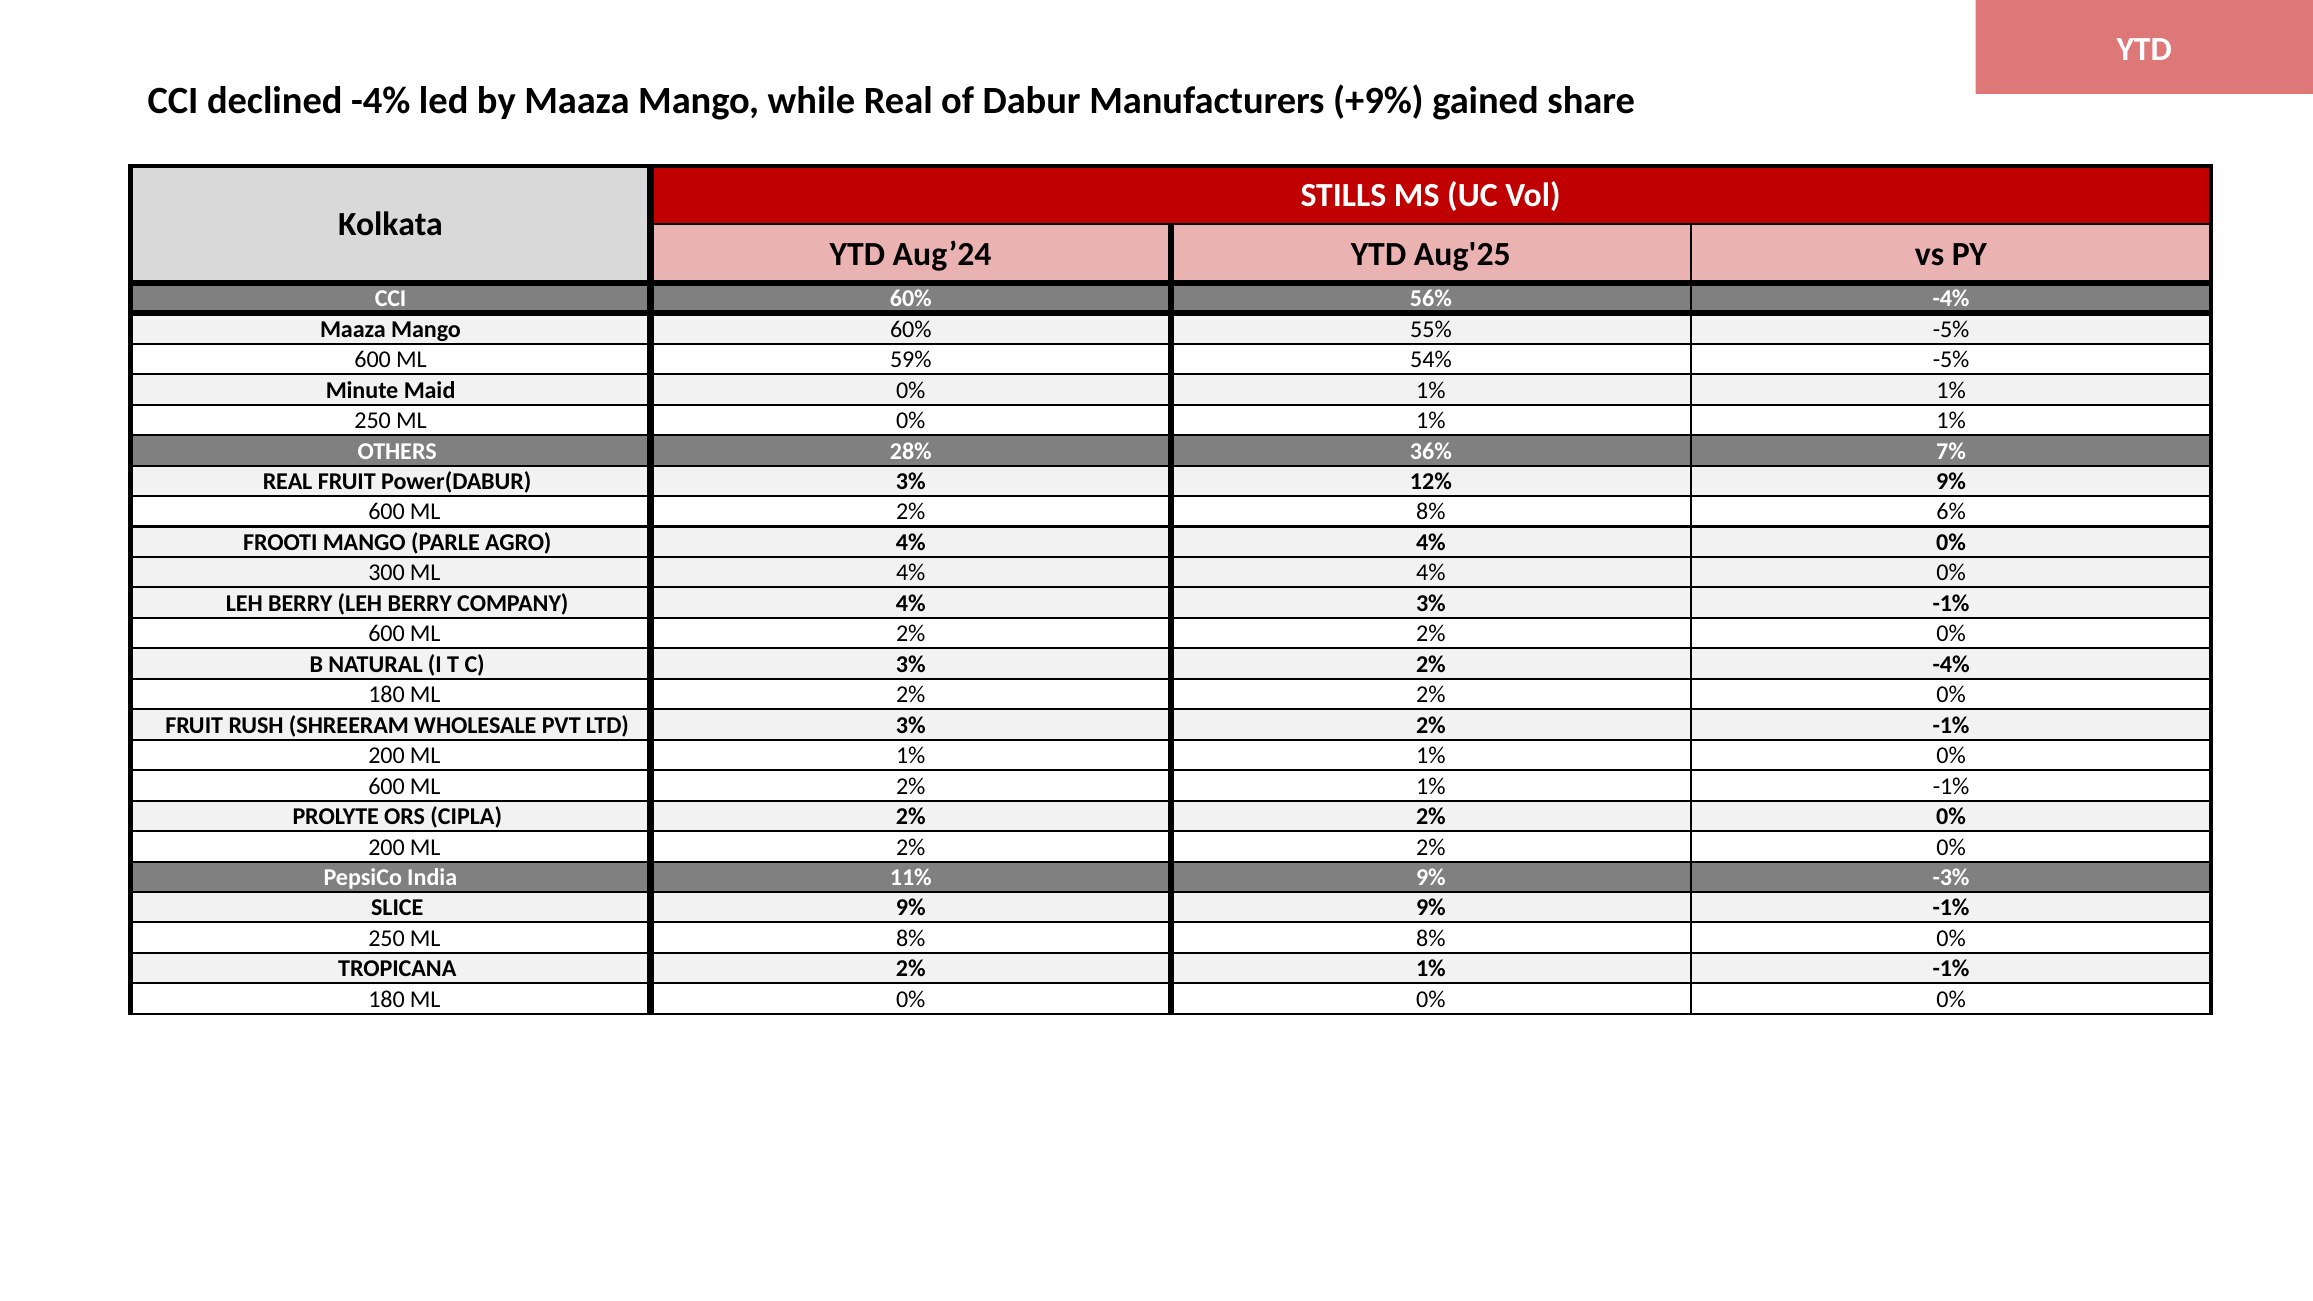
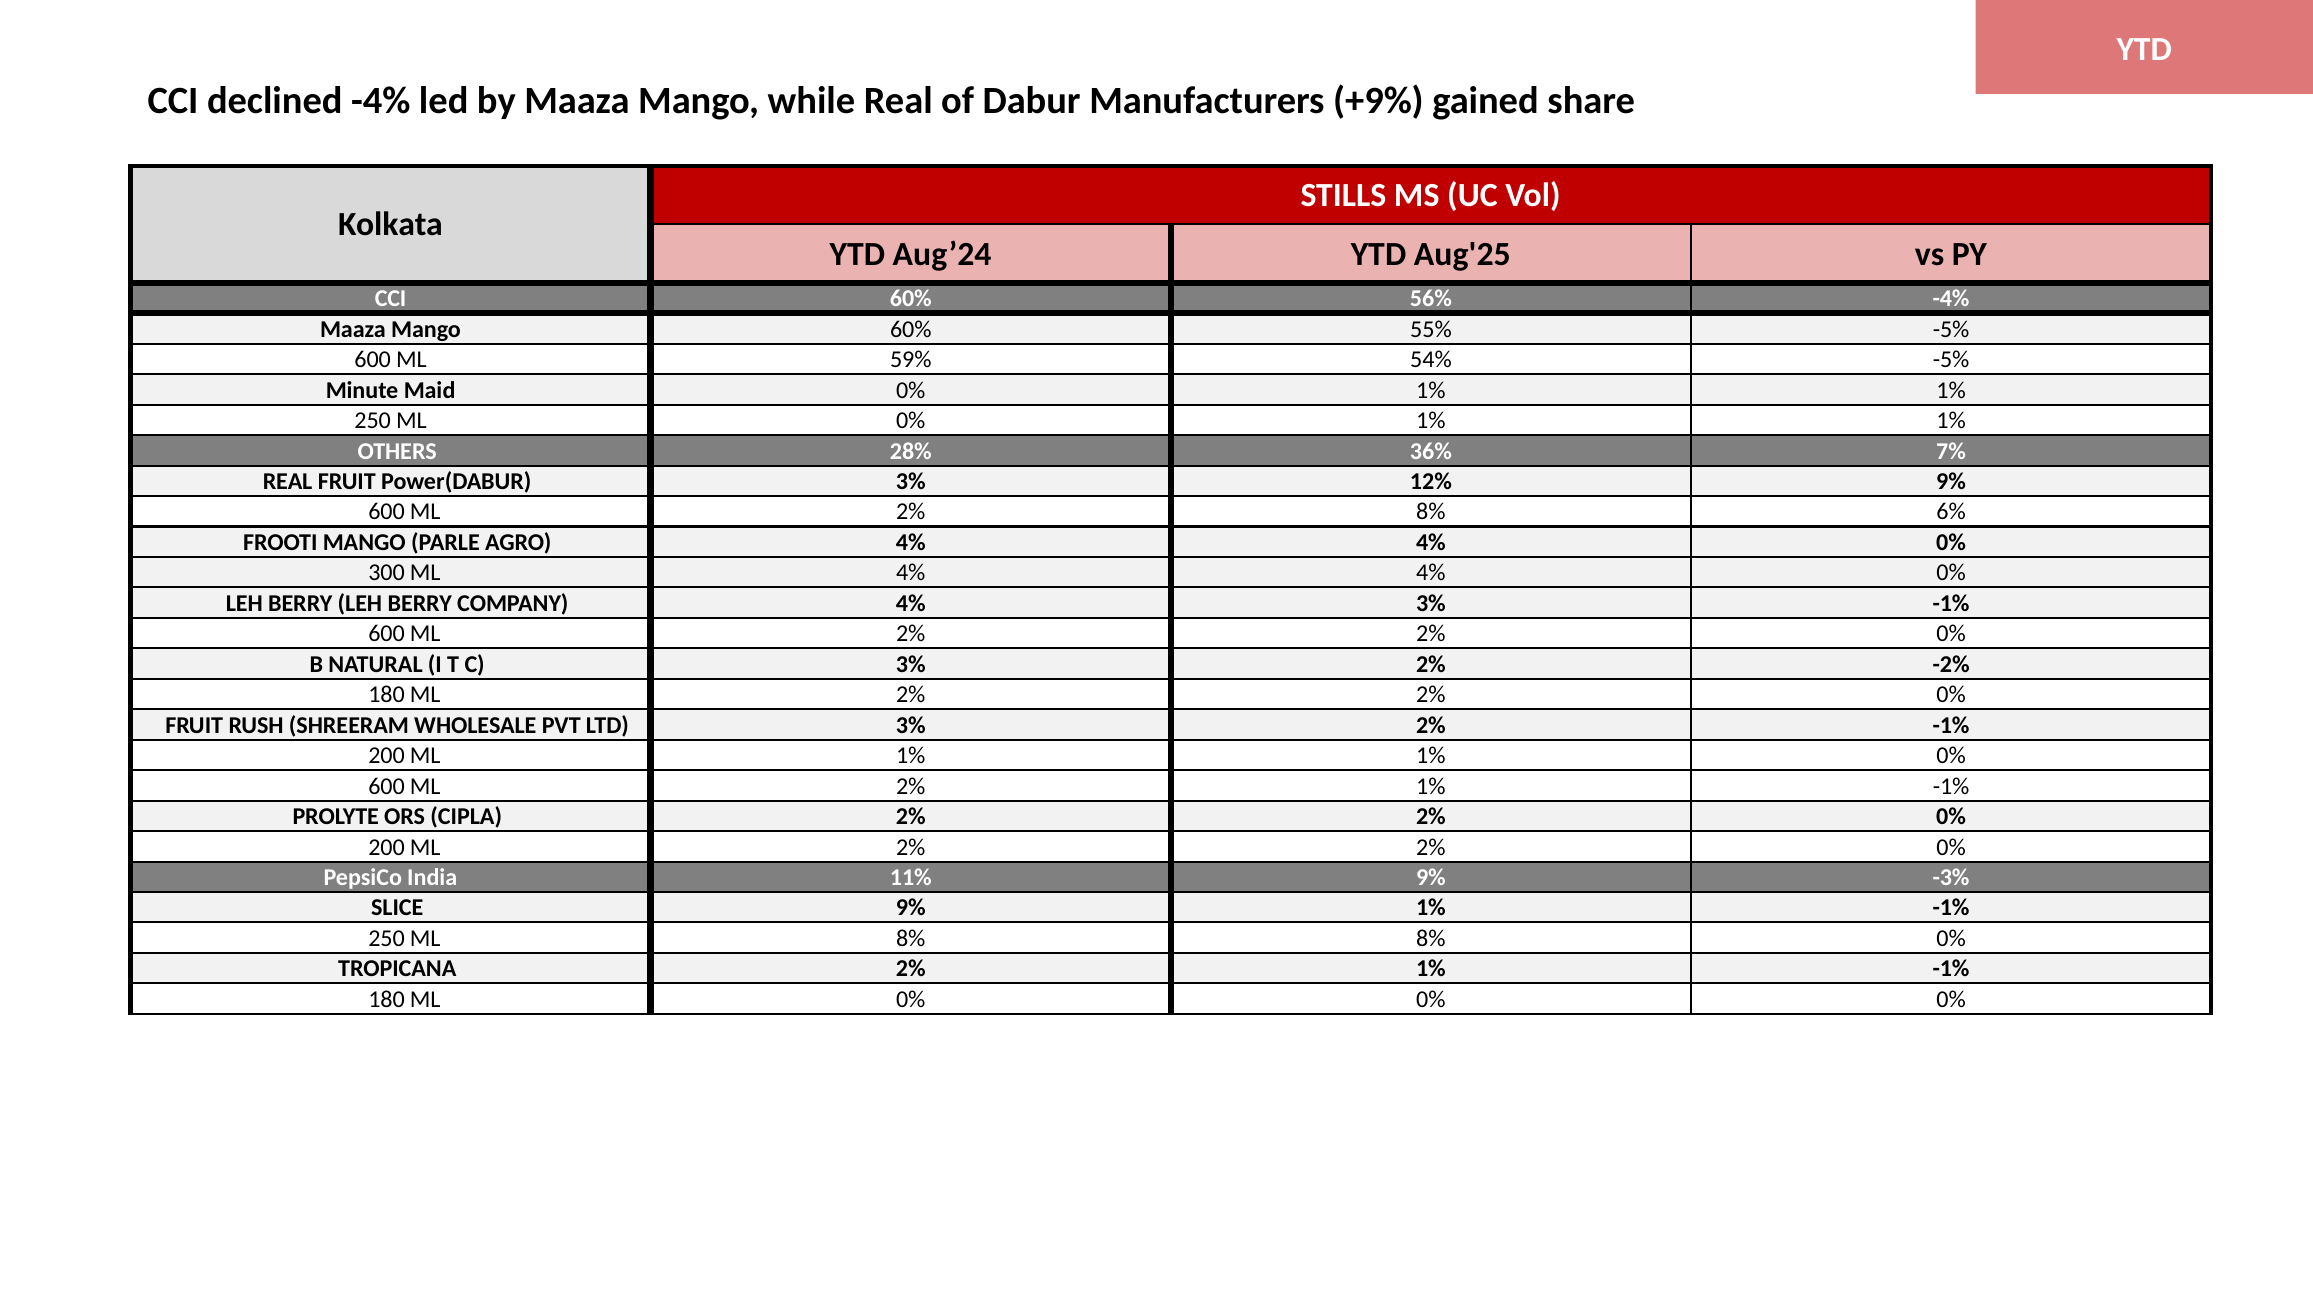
2% -4%: -4% -> -2%
9% 9%: 9% -> 1%
